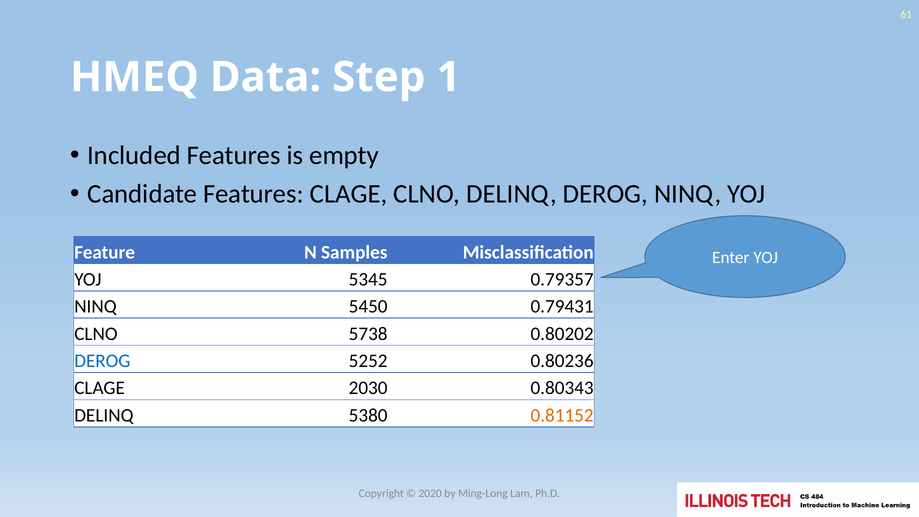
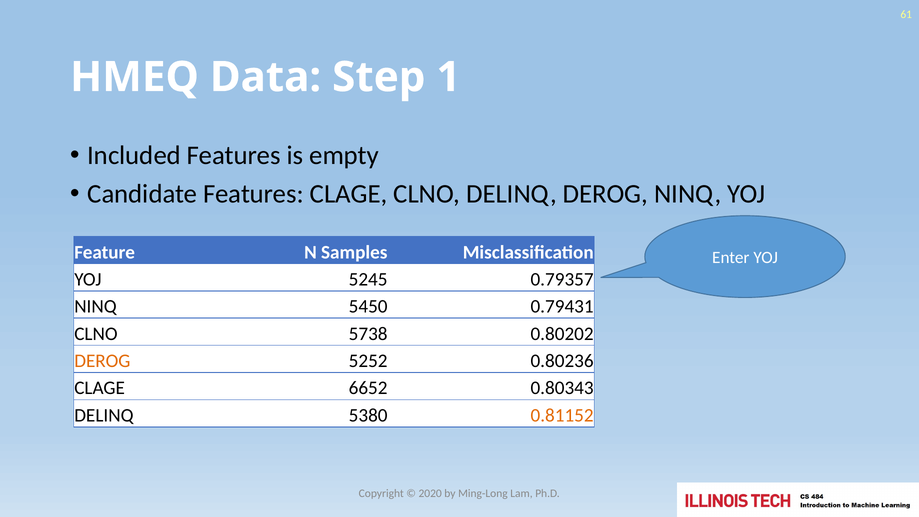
5345: 5345 -> 5245
DEROG at (102, 361) colour: blue -> orange
2030: 2030 -> 6652
